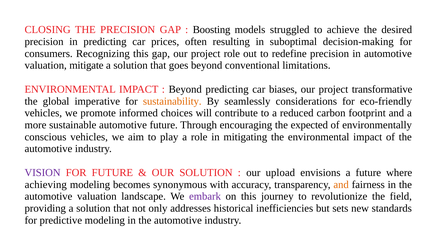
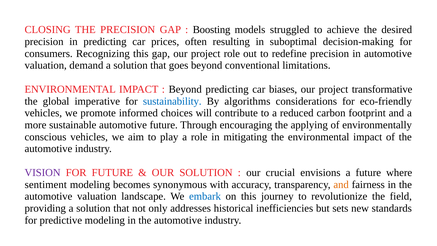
mitigate: mitigate -> demand
sustainability colour: orange -> blue
seamlessly: seamlessly -> algorithms
expected: expected -> applying
upload: upload -> crucial
achieving: achieving -> sentiment
embark colour: purple -> blue
